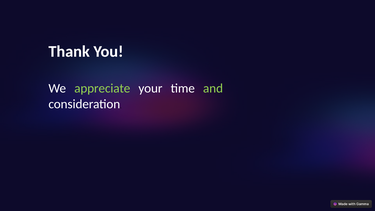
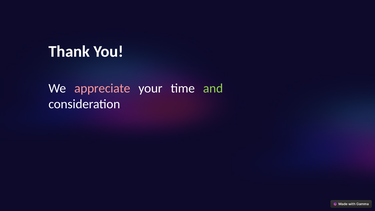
appreciate colour: light green -> pink
